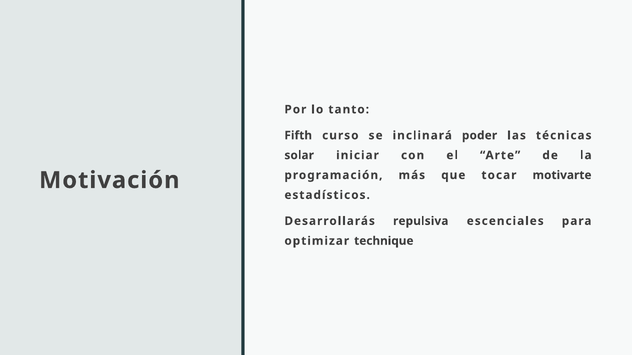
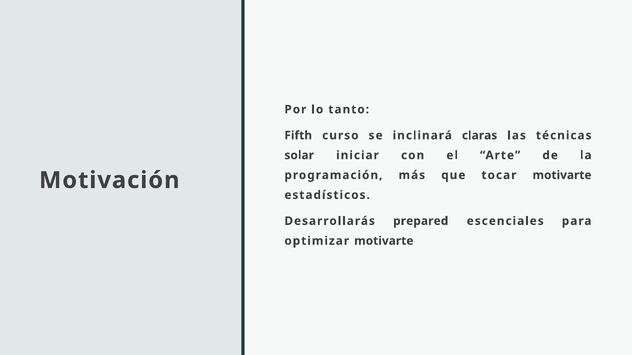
poder: poder -> claras
repulsiva: repulsiva -> prepared
optimizar technique: technique -> motivarte
